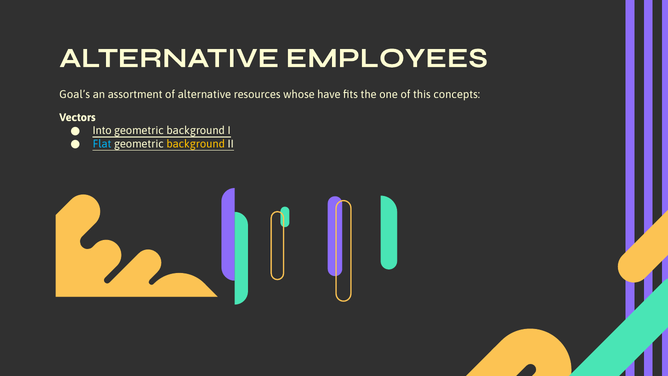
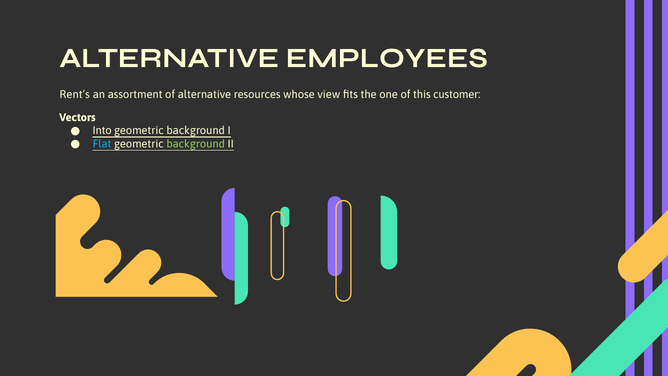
Goal’s: Goal’s -> Rent’s
have: have -> view
concepts: concepts -> customer
background at (196, 144) colour: yellow -> light green
